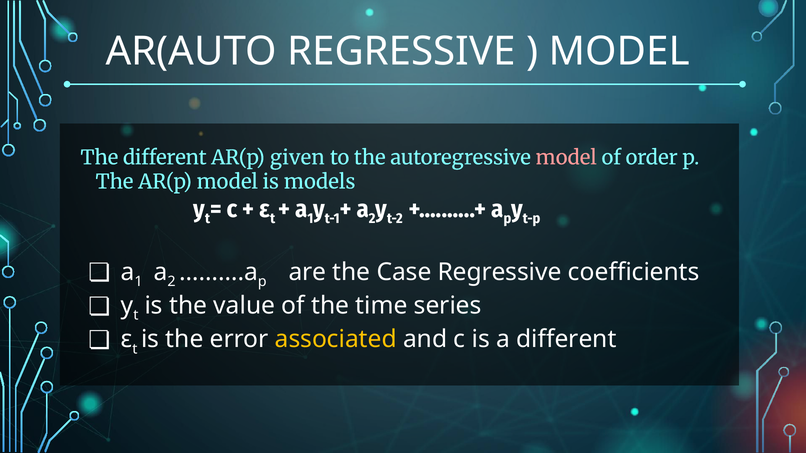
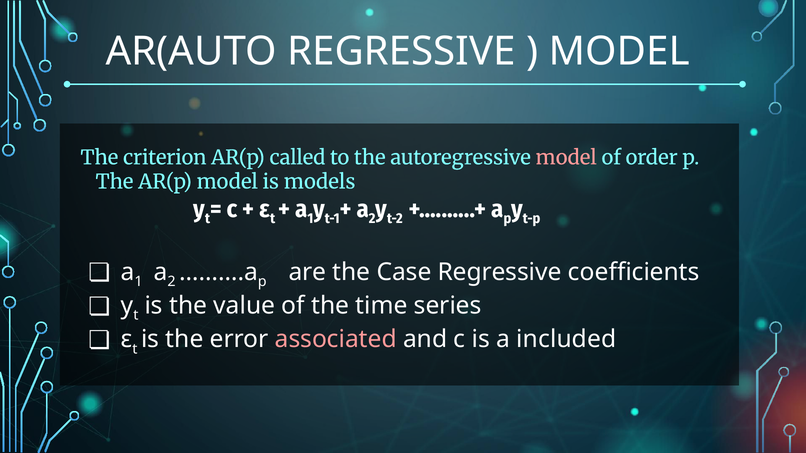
The different: different -> criterion
given: given -> called
associated colour: yellow -> pink
a different: different -> included
